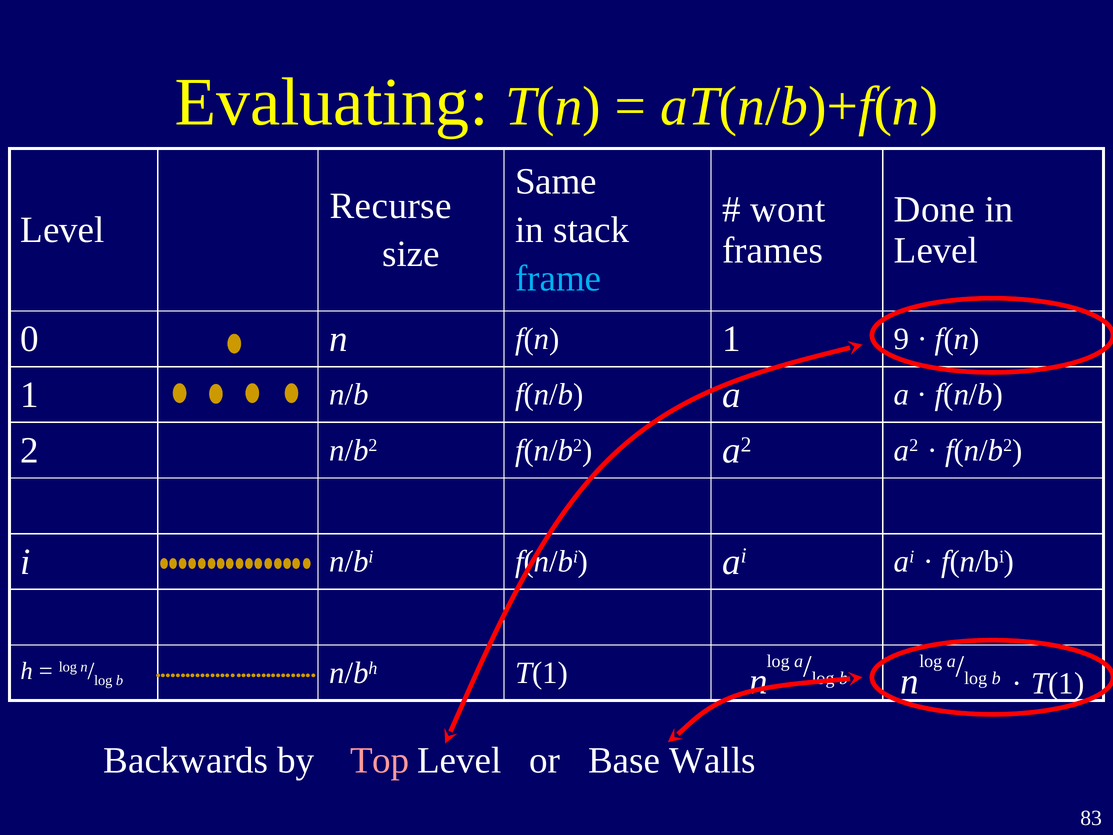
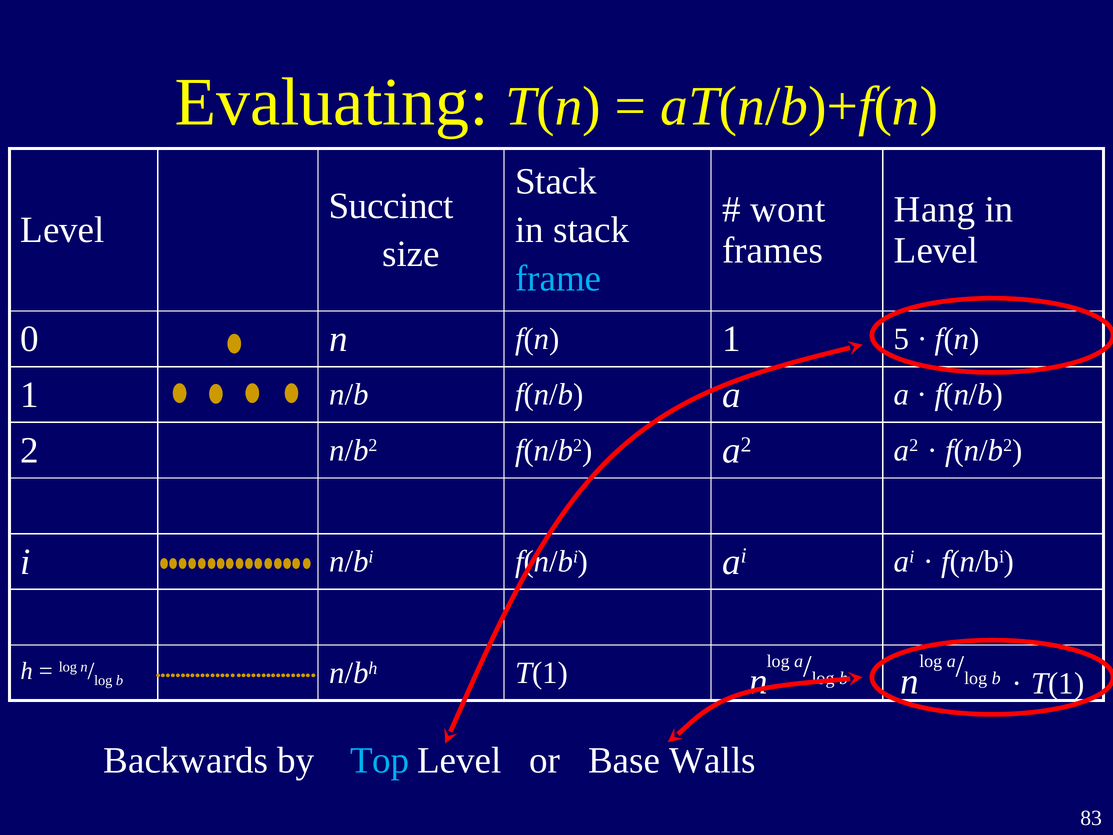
Same at (556, 182): Same -> Stack
Recurse: Recurse -> Succinct
Done: Done -> Hang
9: 9 -> 5
Top colour: pink -> light blue
